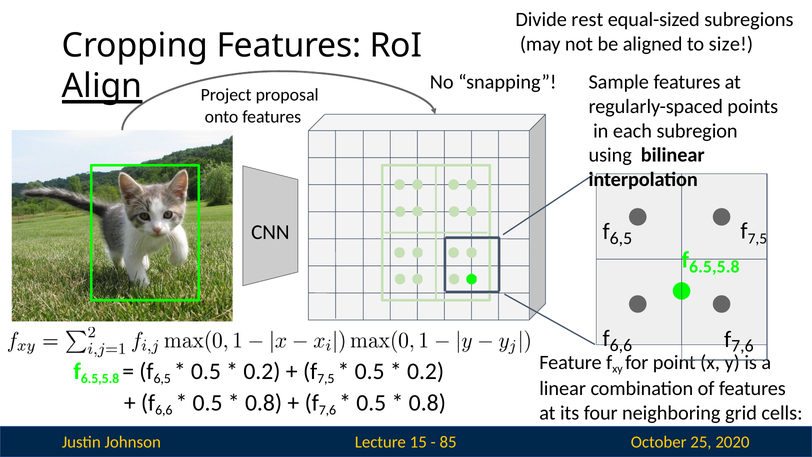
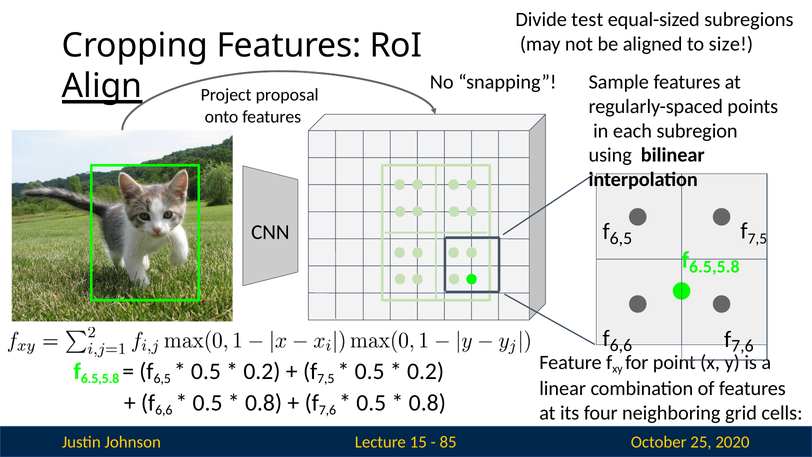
rest: rest -> test
